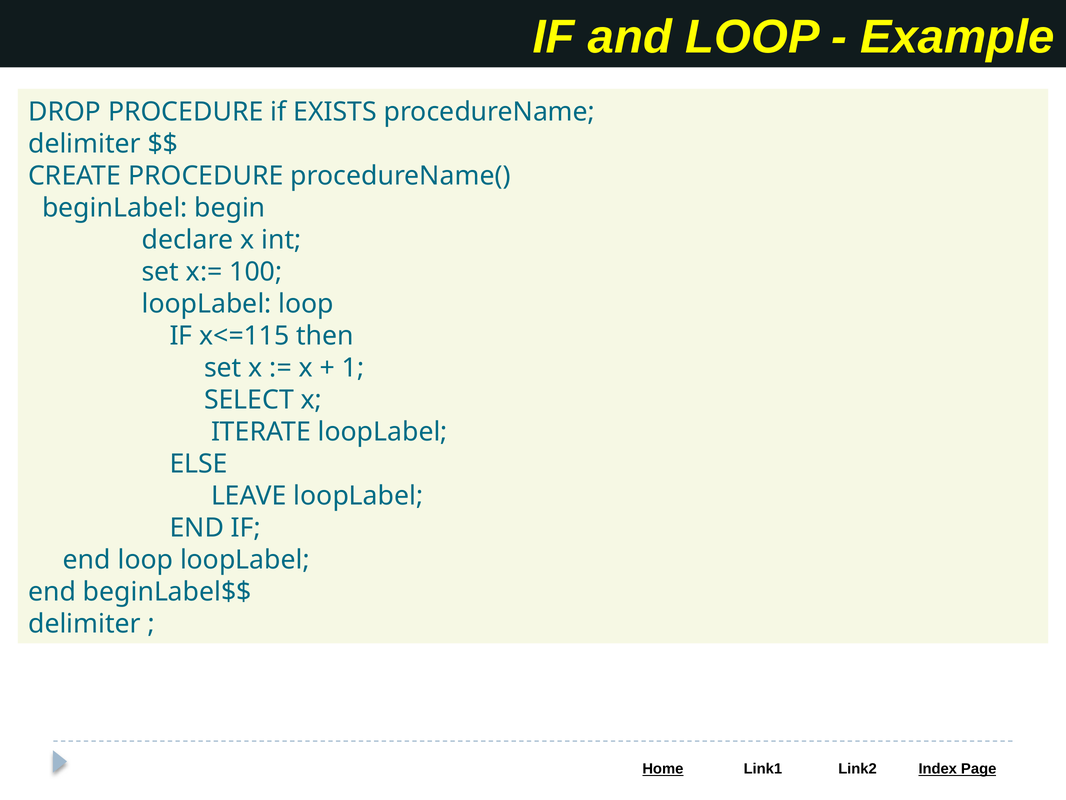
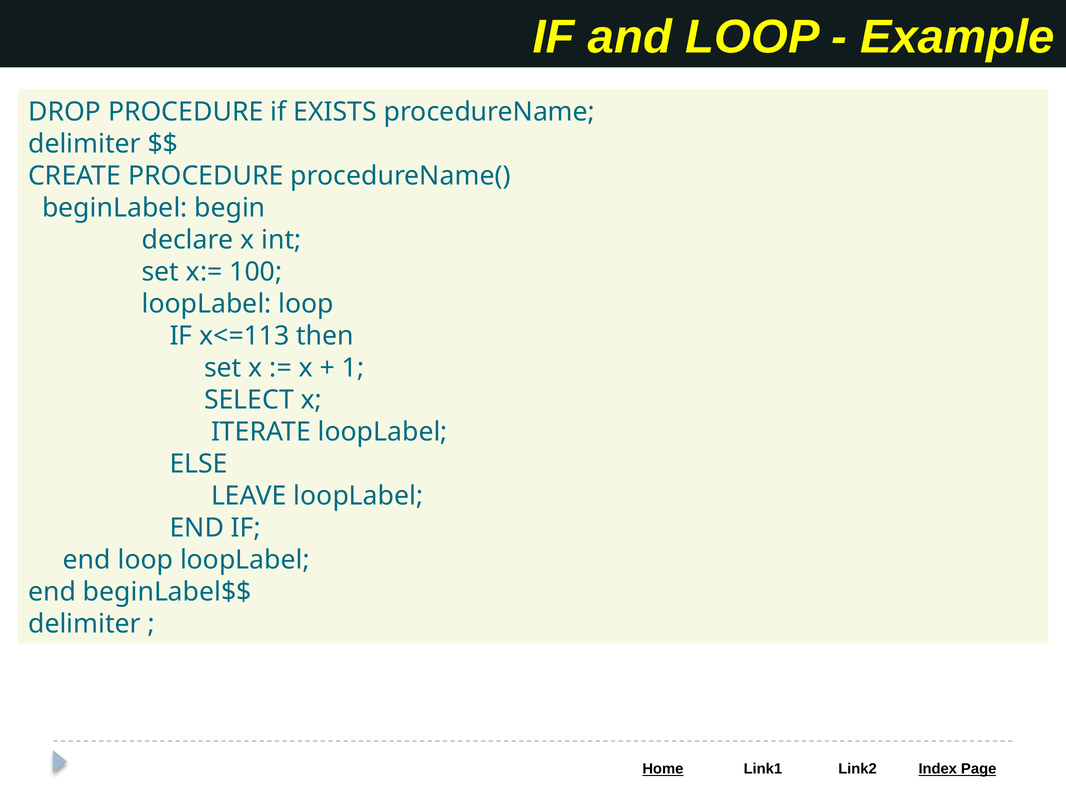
x<=115: x<=115 -> x<=113
